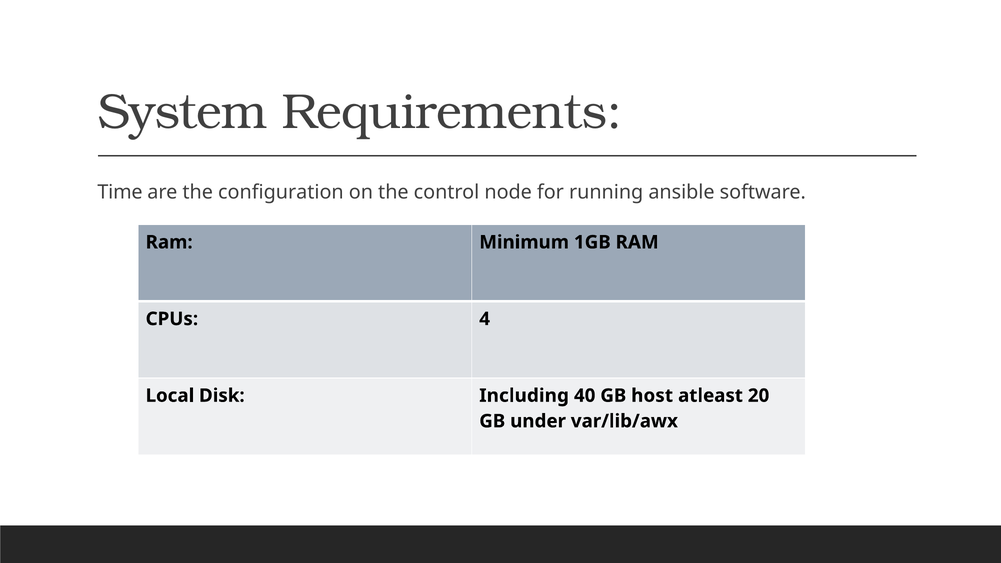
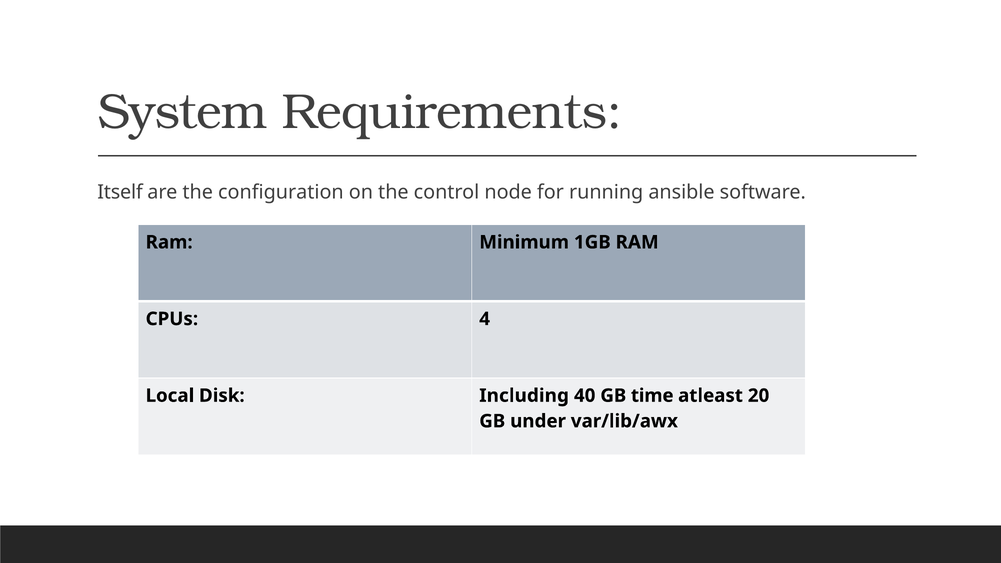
Time: Time -> Itself
host: host -> time
